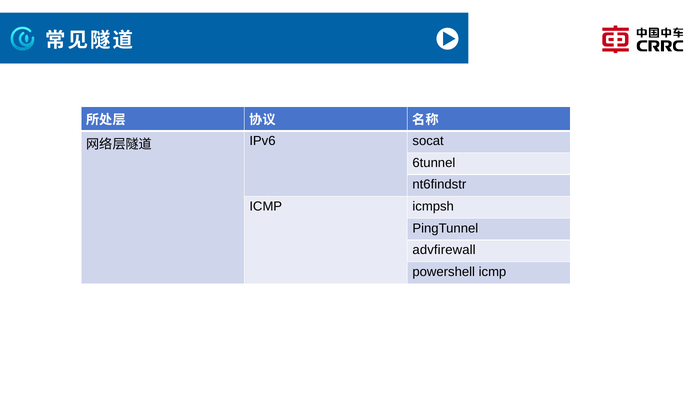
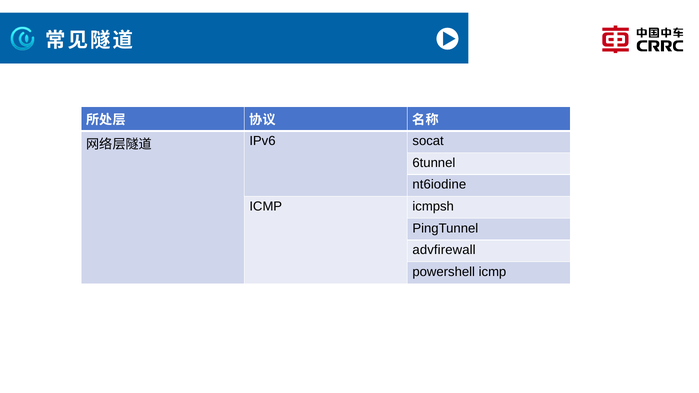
nt6findstr: nt6findstr -> nt6iodine
